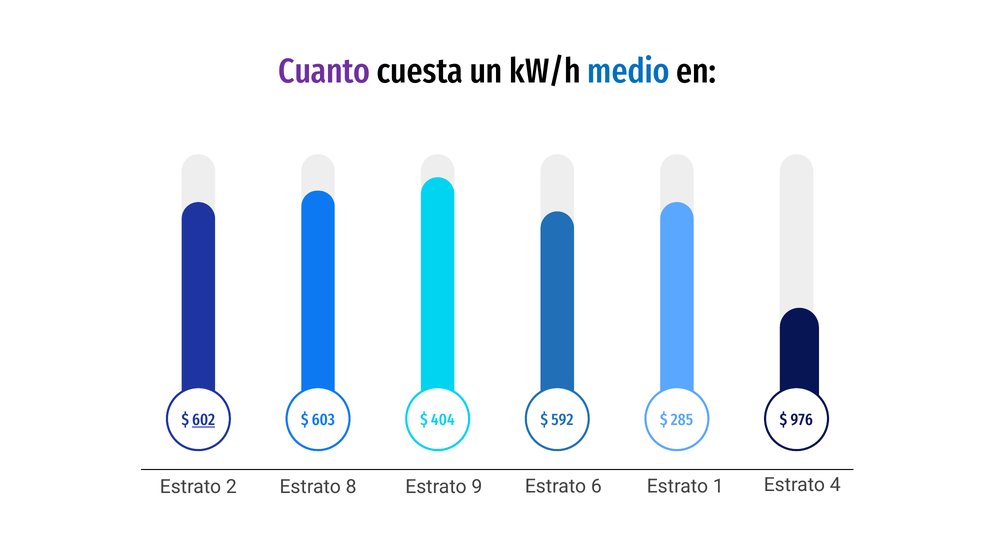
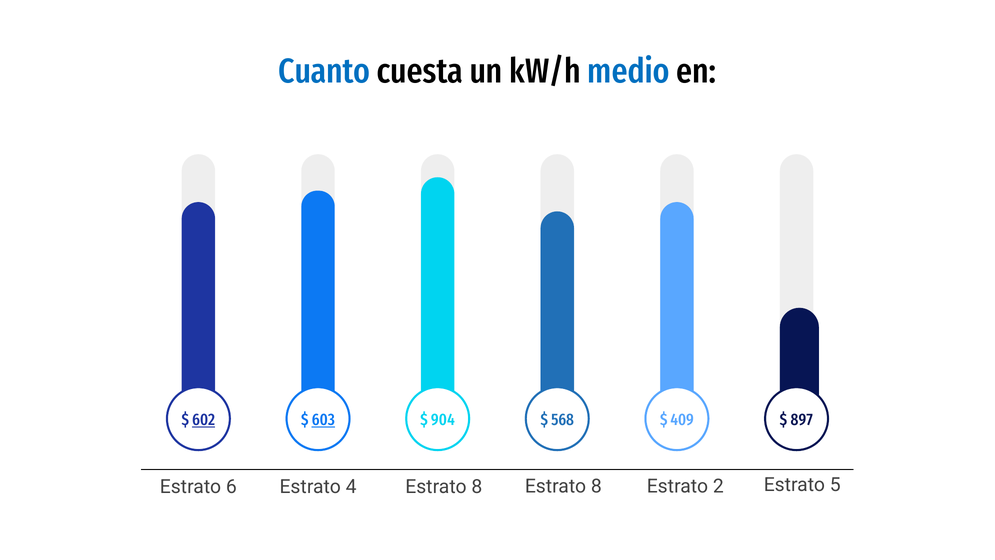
Cuanto colour: purple -> blue
603 underline: none -> present
404: 404 -> 904
592: 592 -> 568
285: 285 -> 409
976: 976 -> 897
4: 4 -> 5
6 at (596, 486): 6 -> 8
1: 1 -> 2
2: 2 -> 6
8: 8 -> 4
9 at (477, 487): 9 -> 8
